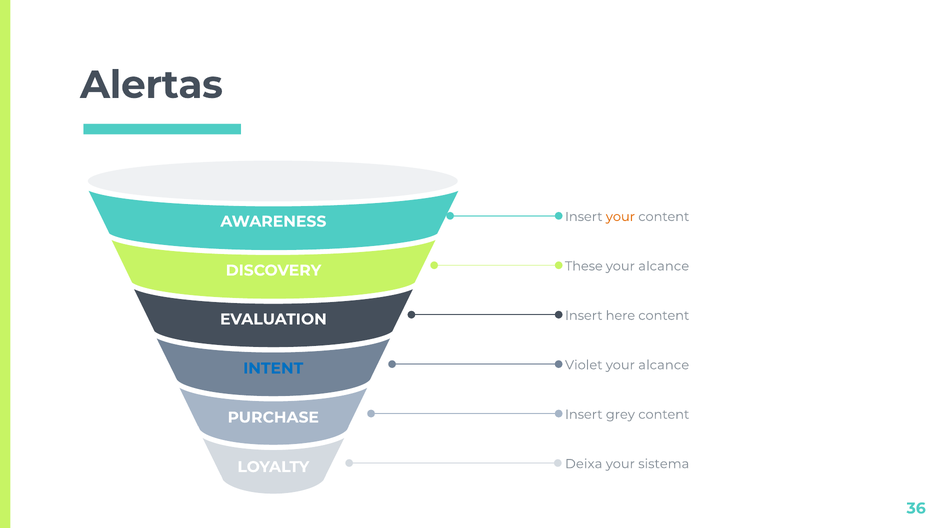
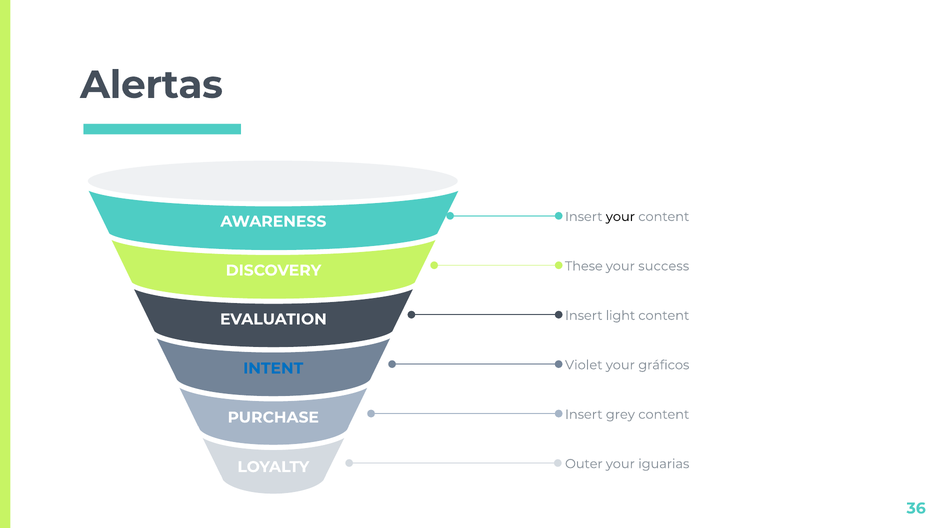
your at (620, 217) colour: orange -> black
alcance at (664, 266): alcance -> success
here: here -> light
alcance at (664, 365): alcance -> gráficos
Deixa: Deixa -> Outer
sistema: sistema -> iguarias
